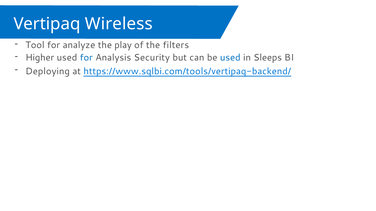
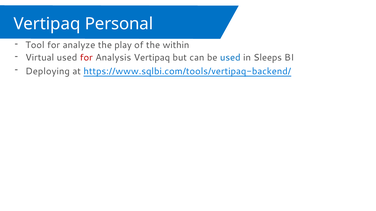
Wireless: Wireless -> Personal
filters: filters -> within
Higher: Higher -> Virtual
for at (86, 58) colour: blue -> red
Analysis Security: Security -> Vertipaq
